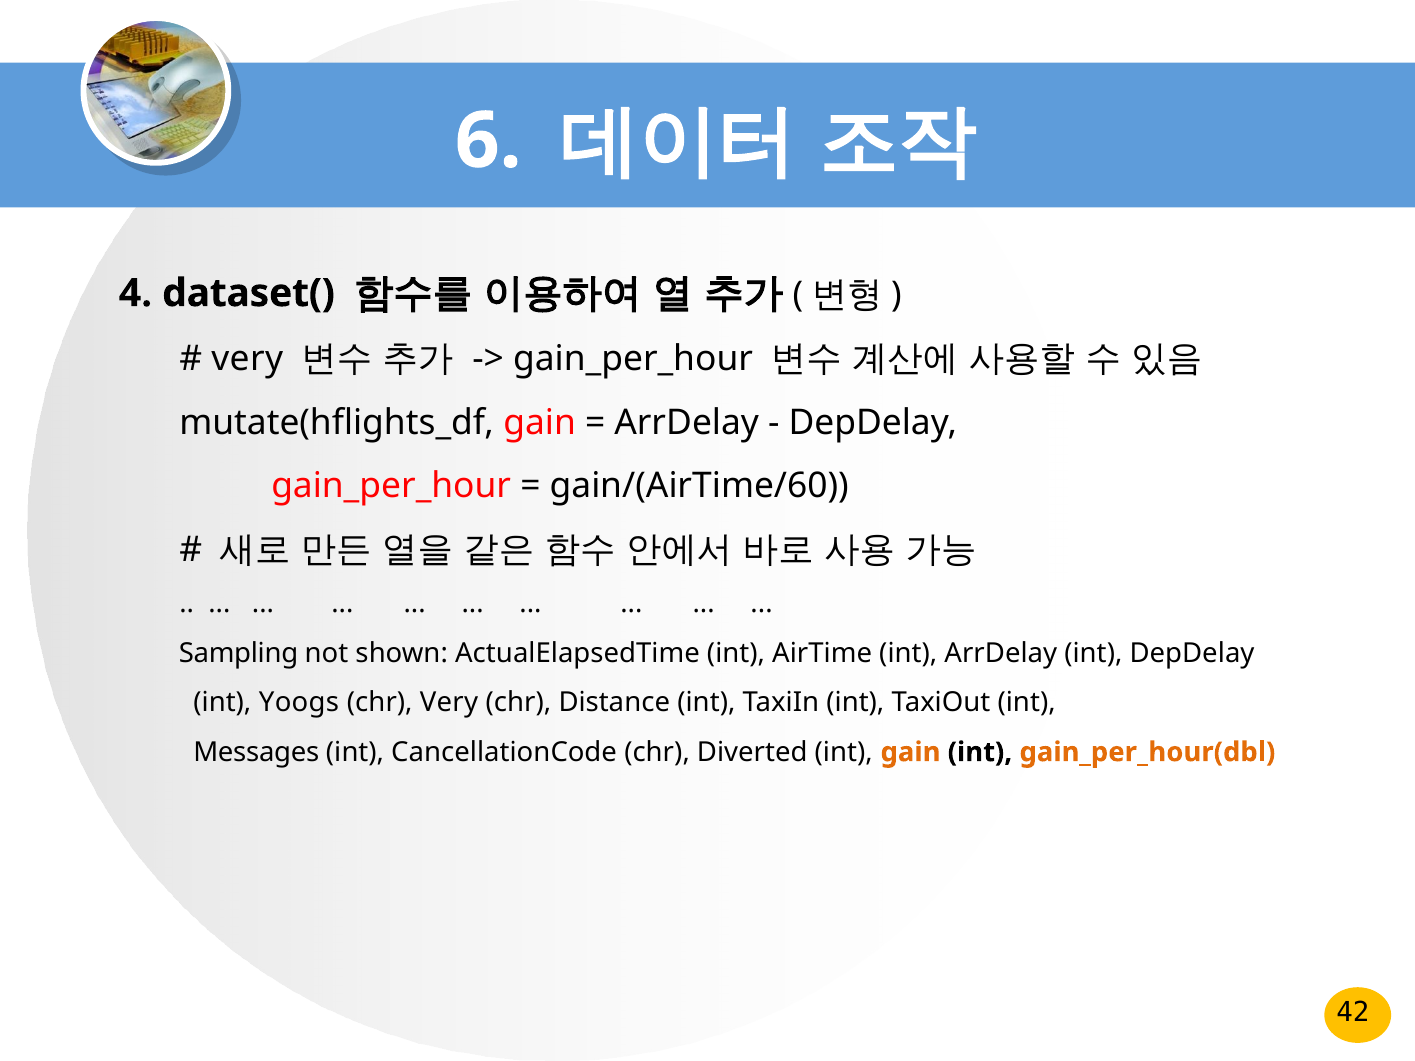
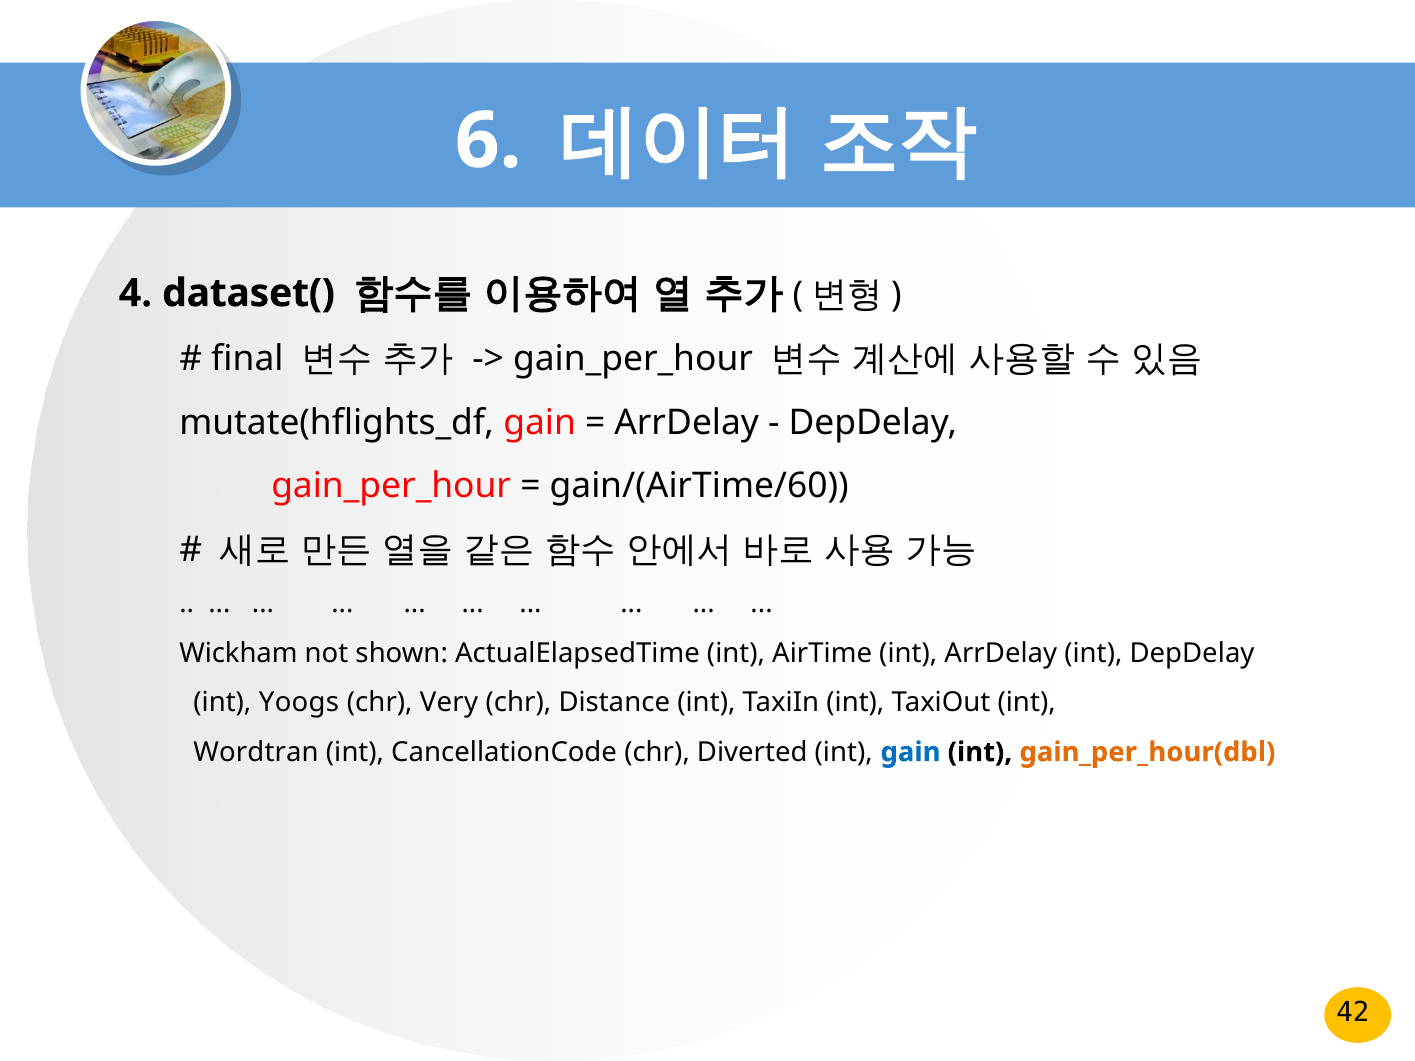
very at (247, 359): very -> final
Sampling: Sampling -> Wickham
Messages: Messages -> Wordtran
gain at (911, 752) colour: orange -> blue
